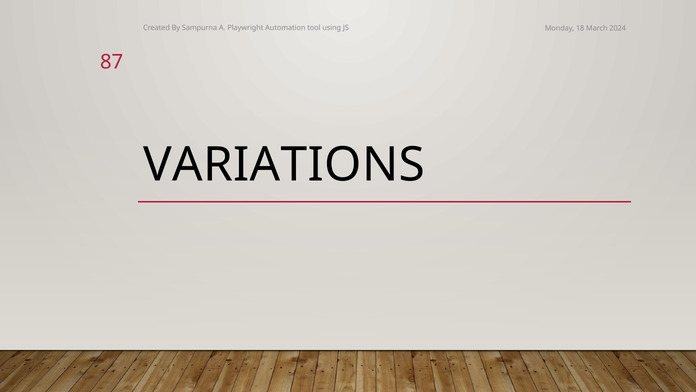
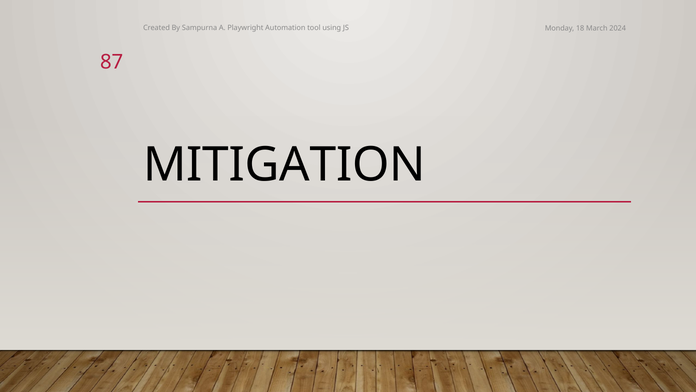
VARIATIONS: VARIATIONS -> MITIGATION
